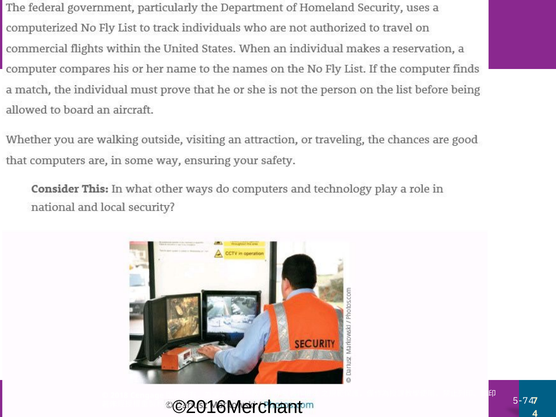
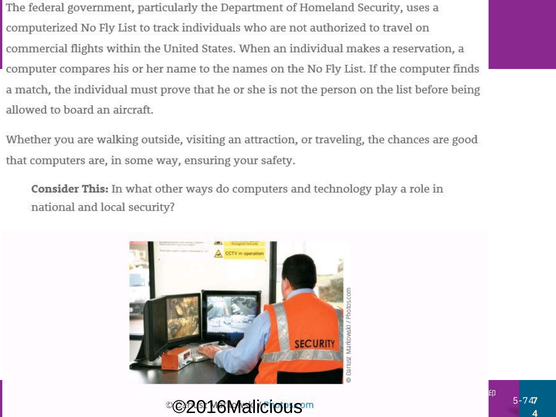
©2016Merchant: ©2016Merchant -> ©2016Malicious
